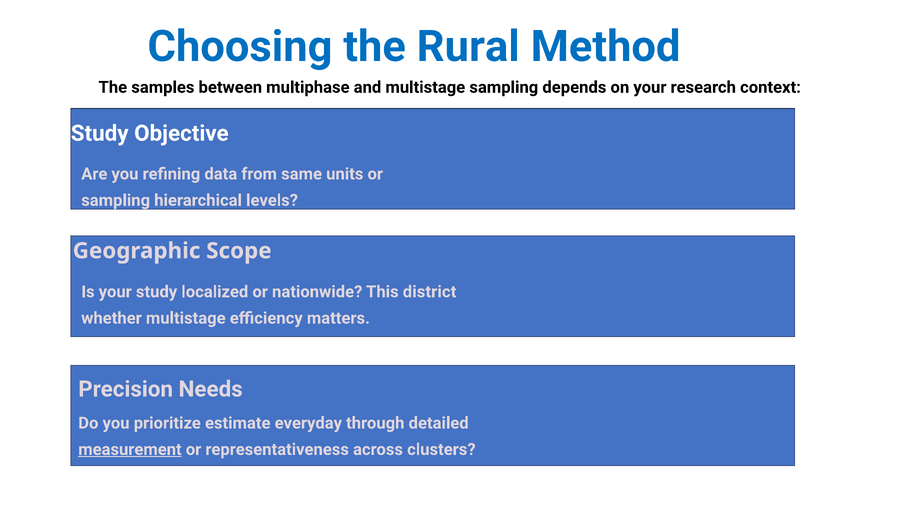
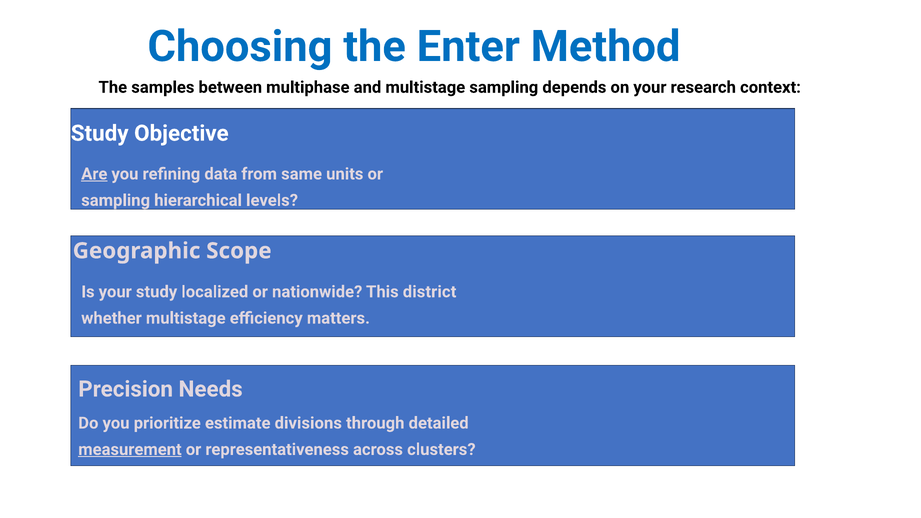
Rural: Rural -> Enter
Are underline: none -> present
everyday: everyday -> divisions
